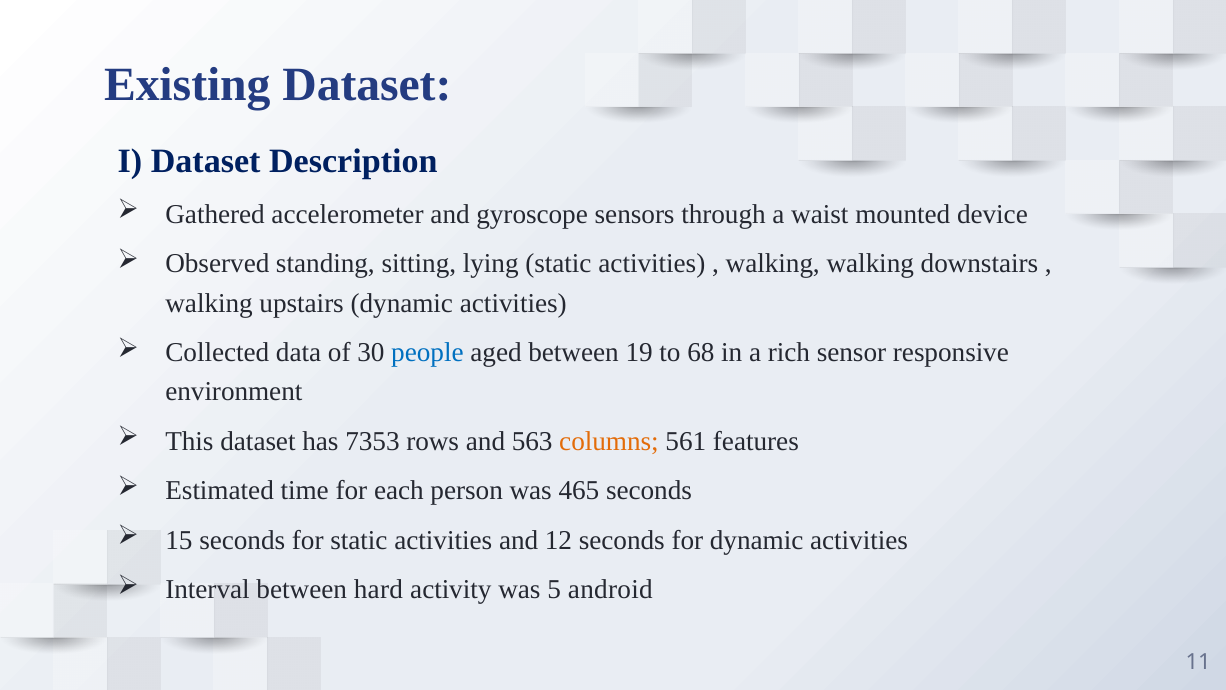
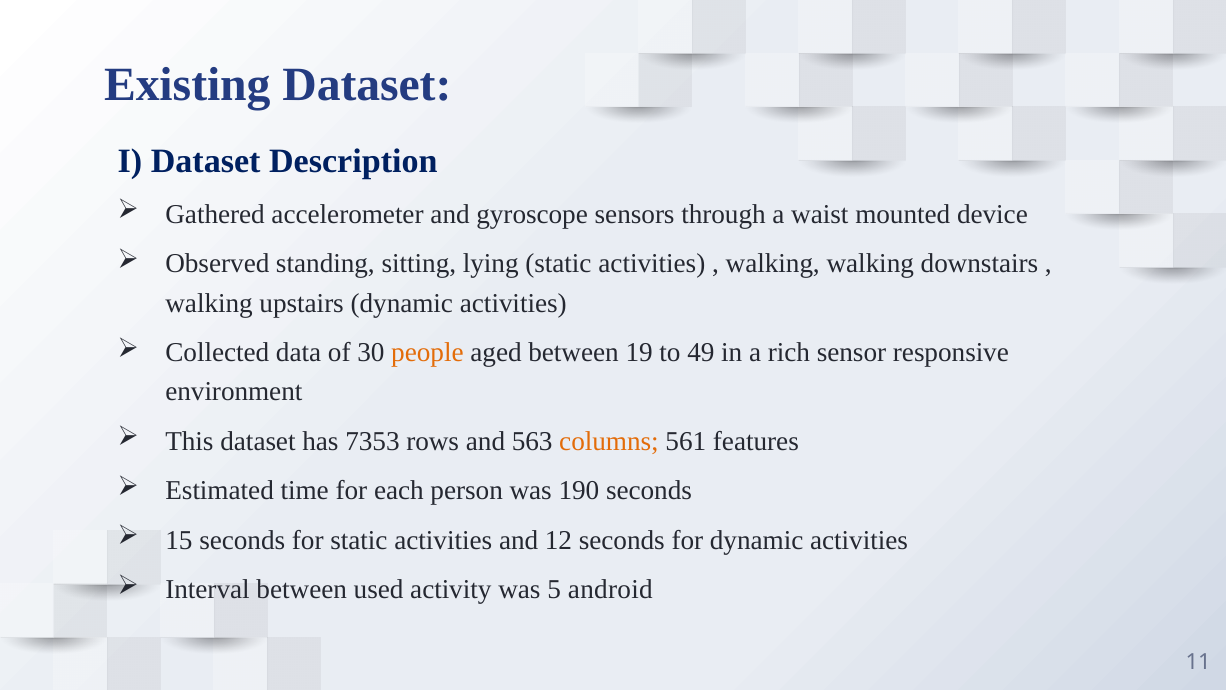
people colour: blue -> orange
68: 68 -> 49
465: 465 -> 190
hard: hard -> used
